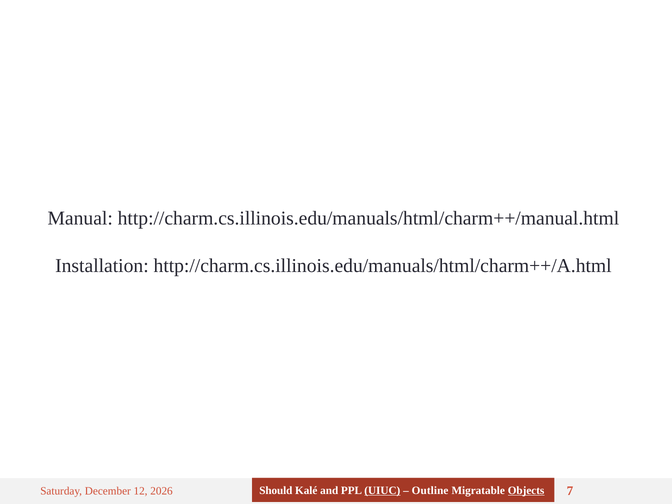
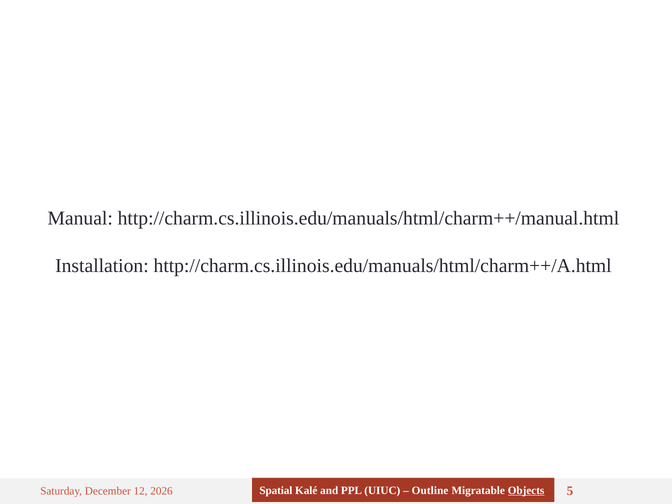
Should: Should -> Spatial
UIUC underline: present -> none
7: 7 -> 5
